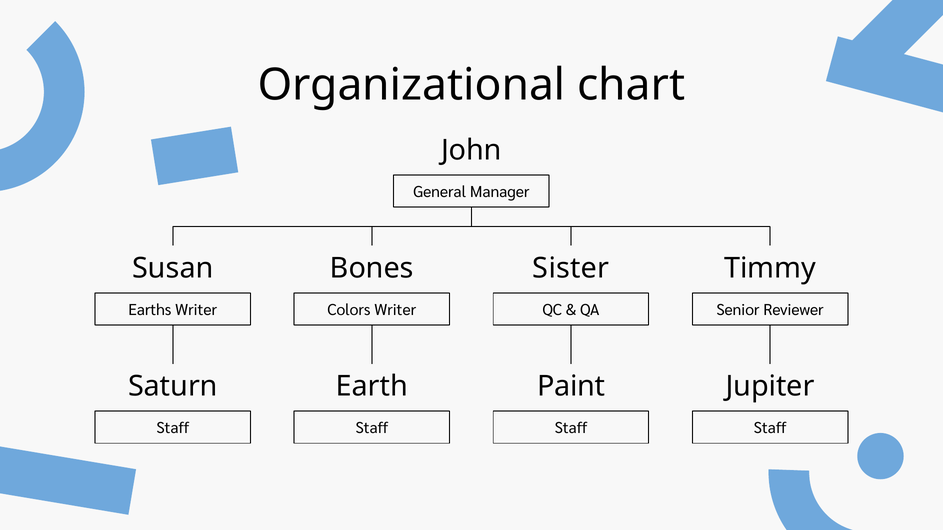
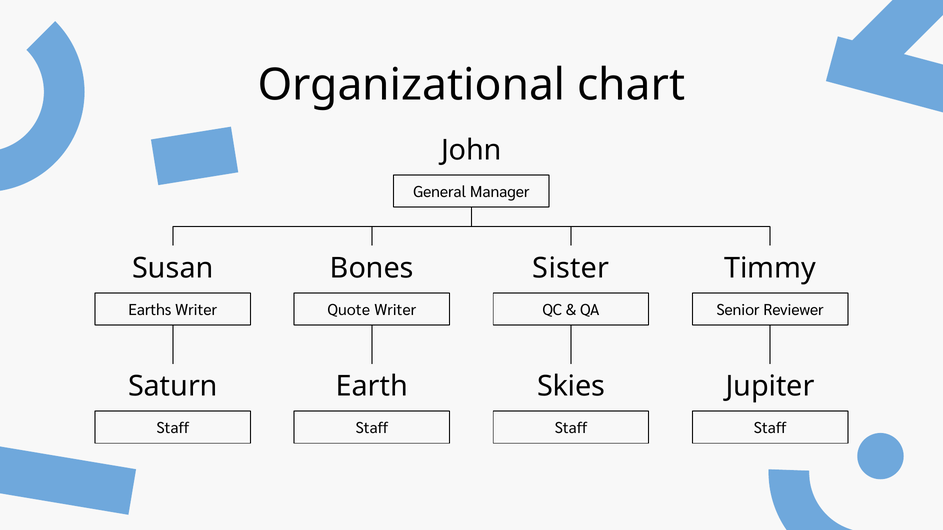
Colors: Colors -> Quote
Paint: Paint -> Skies
